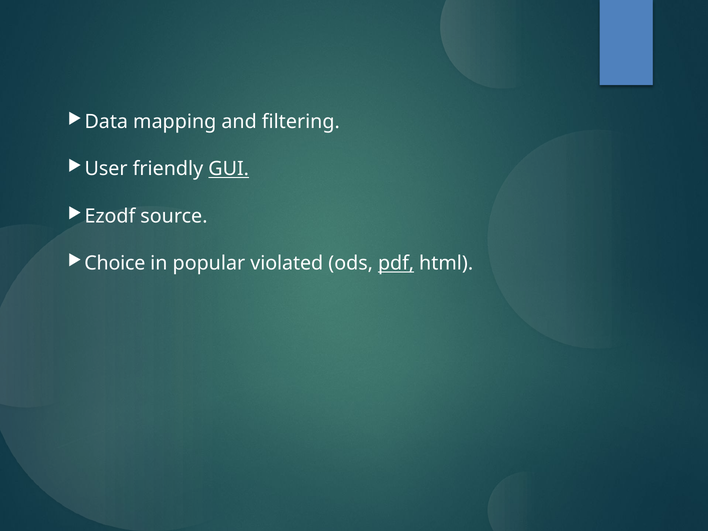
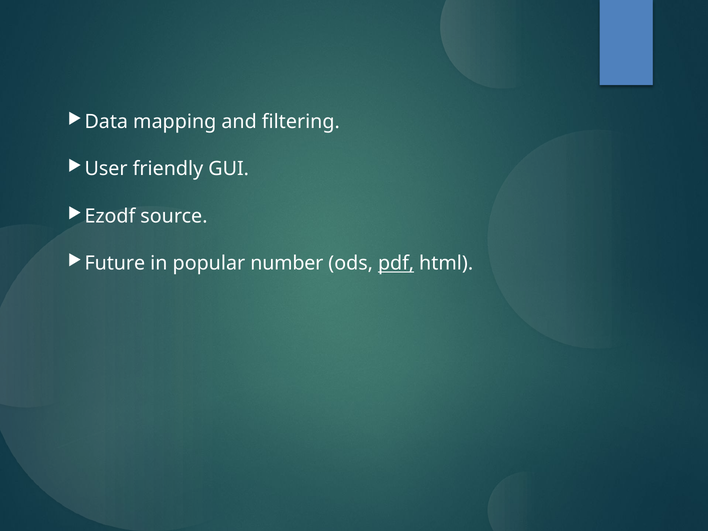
GUI underline: present -> none
Choice: Choice -> Future
violated: violated -> number
